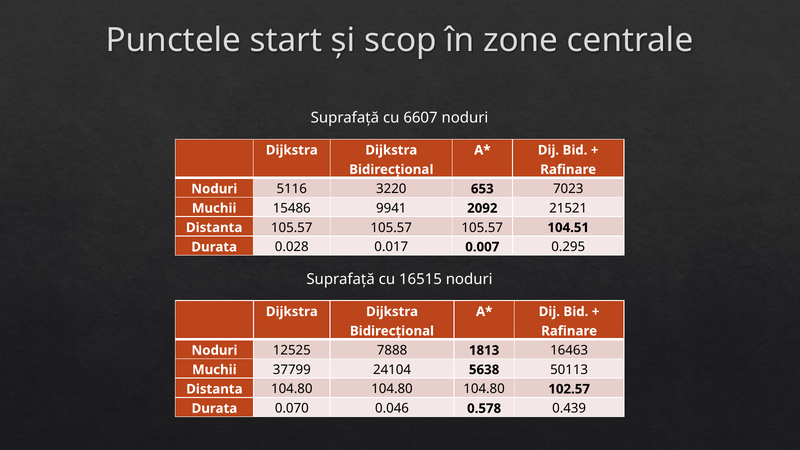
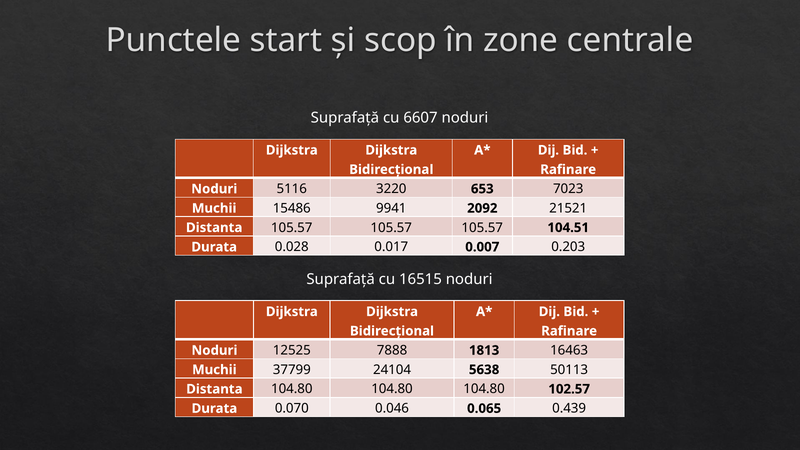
0.295: 0.295 -> 0.203
0.578: 0.578 -> 0.065
